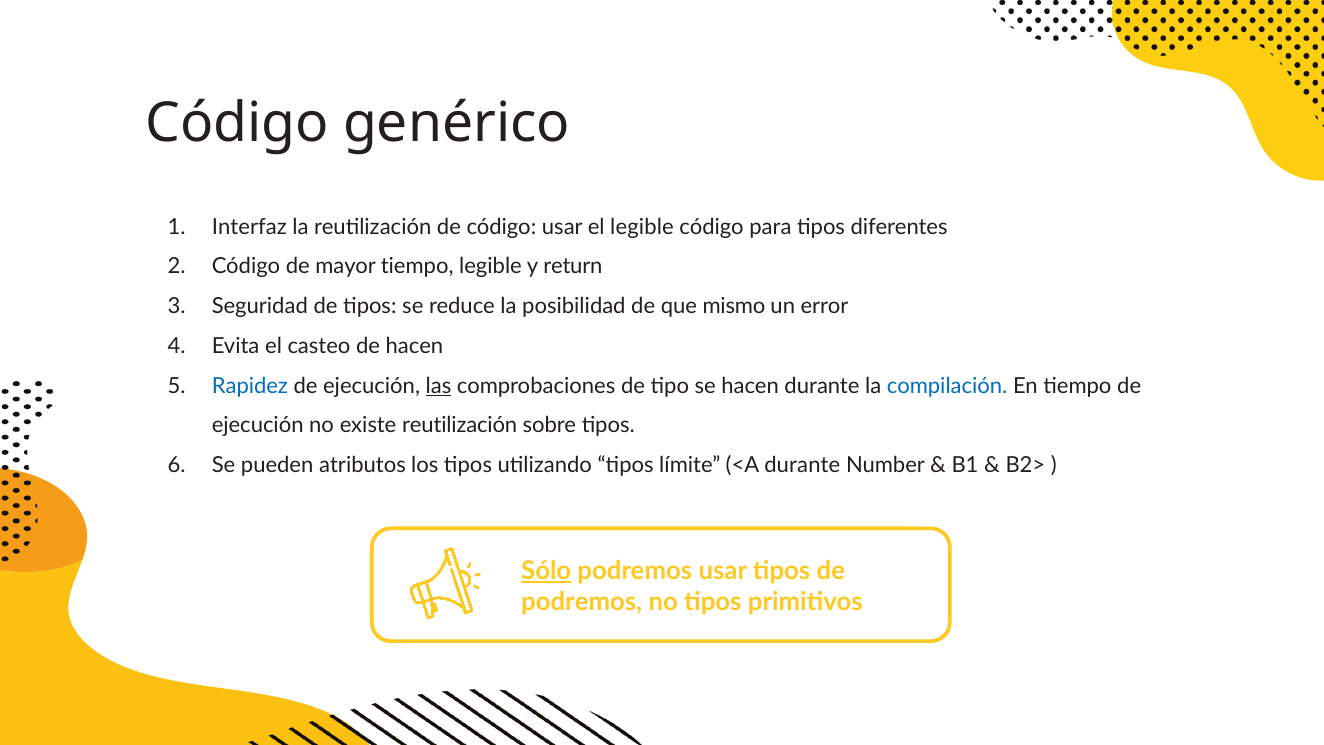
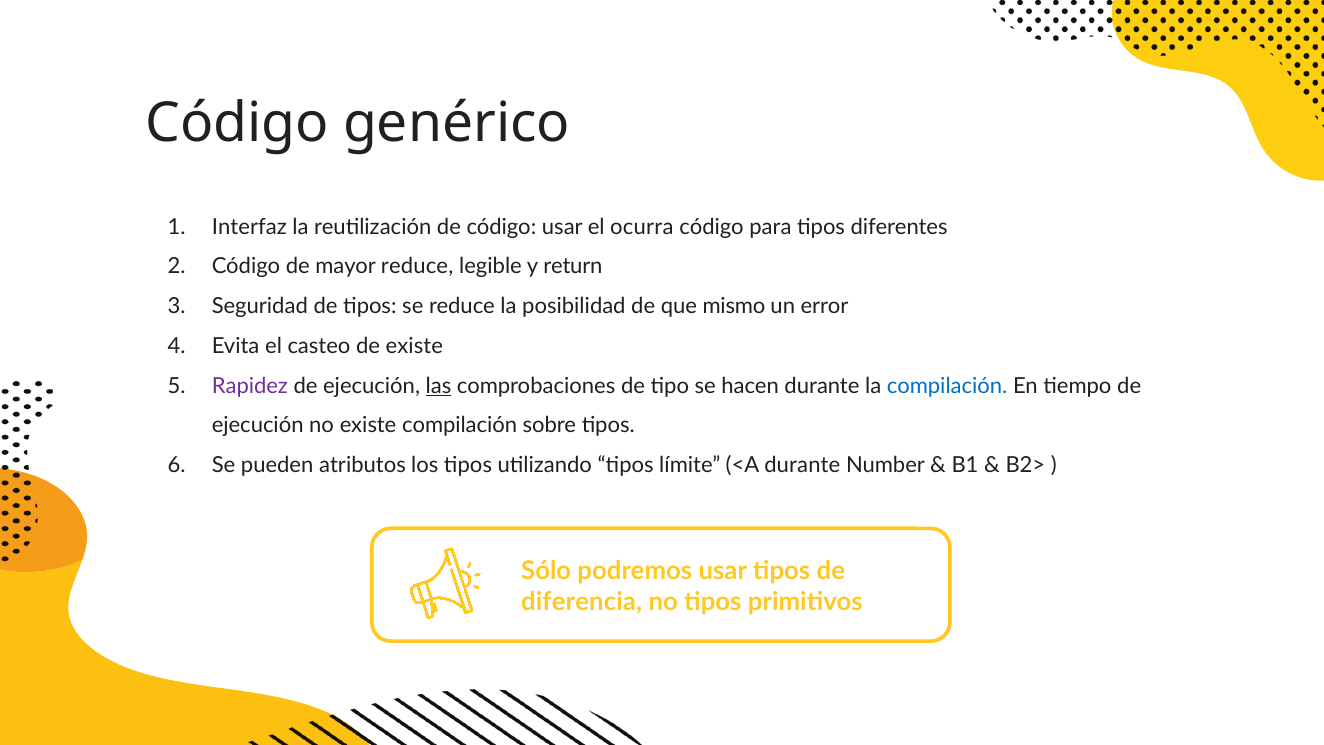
el legible: legible -> ocurra
mayor tiempo: tiempo -> reduce
de hacen: hacen -> existe
Rapidez colour: blue -> purple
existe reutilización: reutilización -> compilación
Sólo underline: present -> none
podremos at (582, 602): podremos -> diferencia
